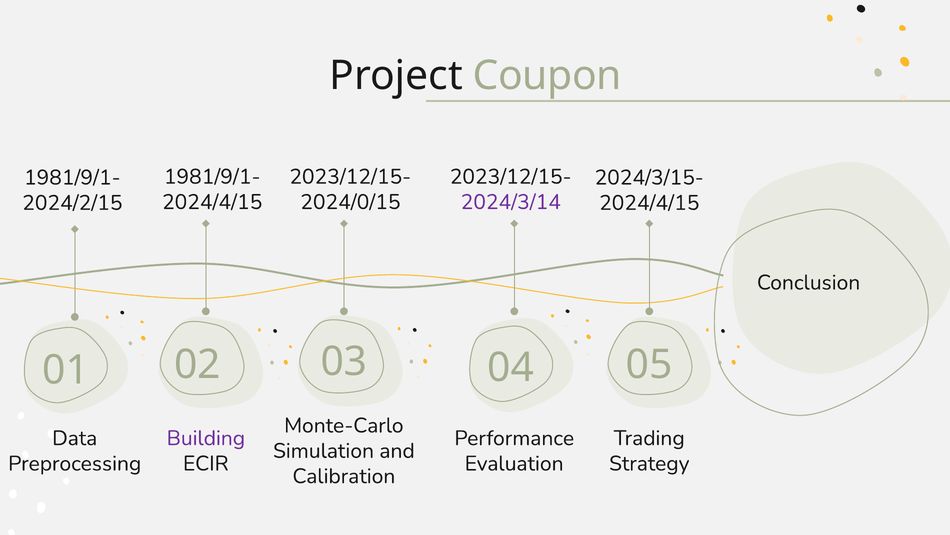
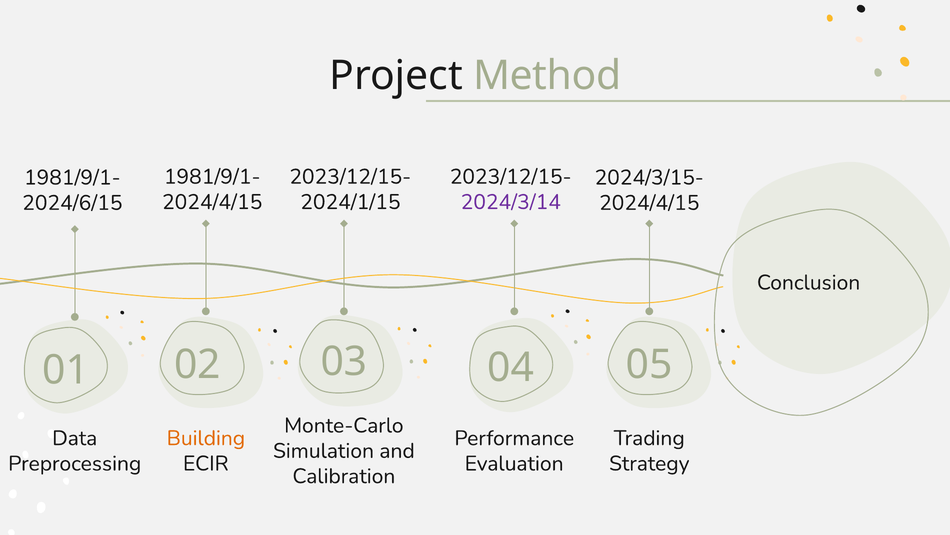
Coupon: Coupon -> Method
2024/0/15: 2024/0/15 -> 2024/1/15
2024/2/15: 2024/2/15 -> 2024/6/15
Building colour: purple -> orange
